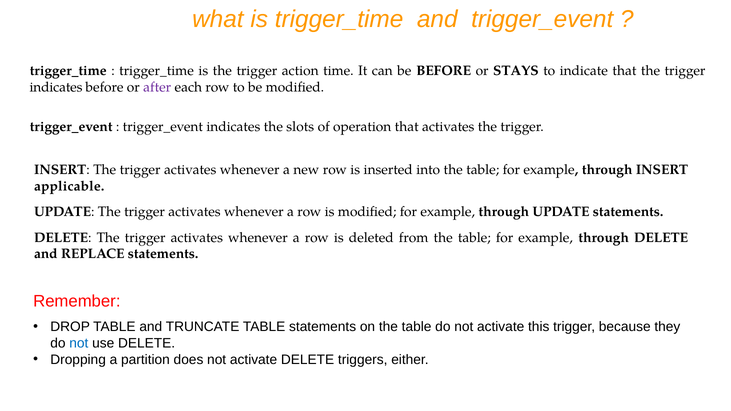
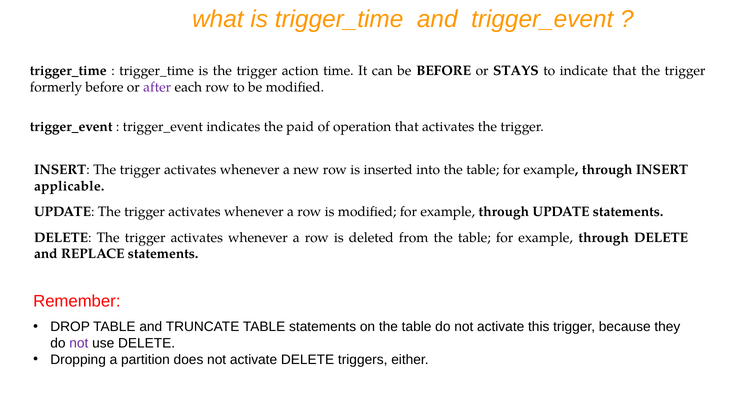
indicates at (56, 87): indicates -> formerly
slots: slots -> paid
not at (79, 343) colour: blue -> purple
